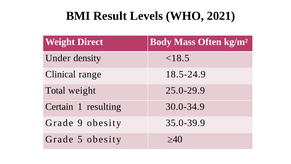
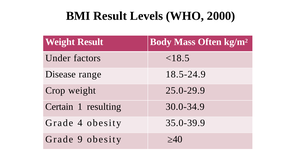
2021: 2021 -> 2000
Weight Direct: Direct -> Result
density: density -> factors
Clinical: Clinical -> Disease
Total: Total -> Crop
9: 9 -> 4
5: 5 -> 9
